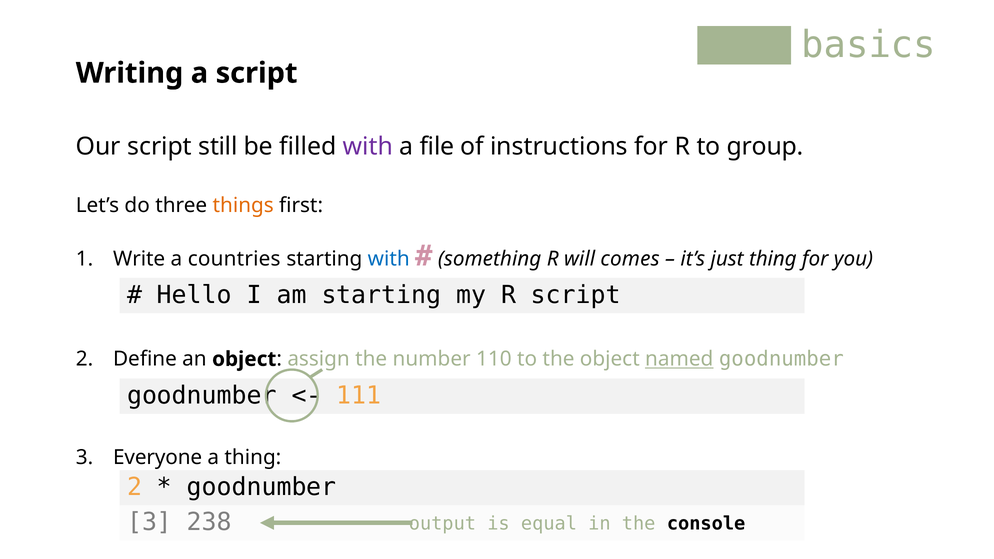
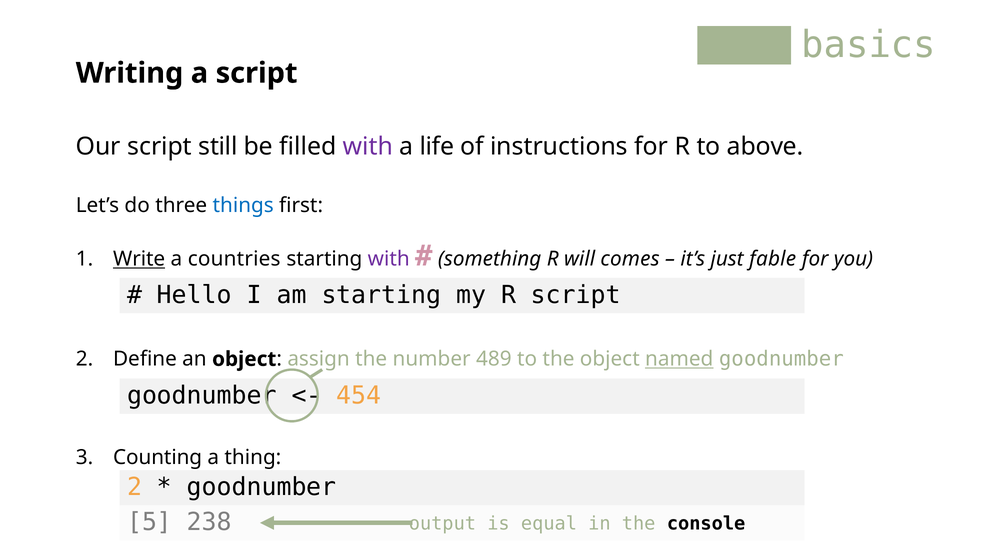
file: file -> life
group: group -> above
things colour: orange -> blue
Write underline: none -> present
with at (389, 259) colour: blue -> purple
just thing: thing -> fable
110: 110 -> 489
111: 111 -> 454
Everyone: Everyone -> Counting
3 at (150, 522): 3 -> 5
